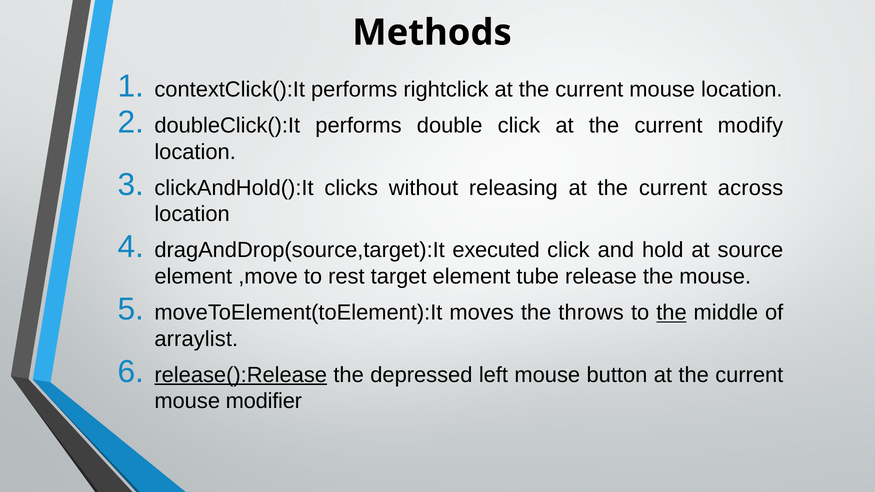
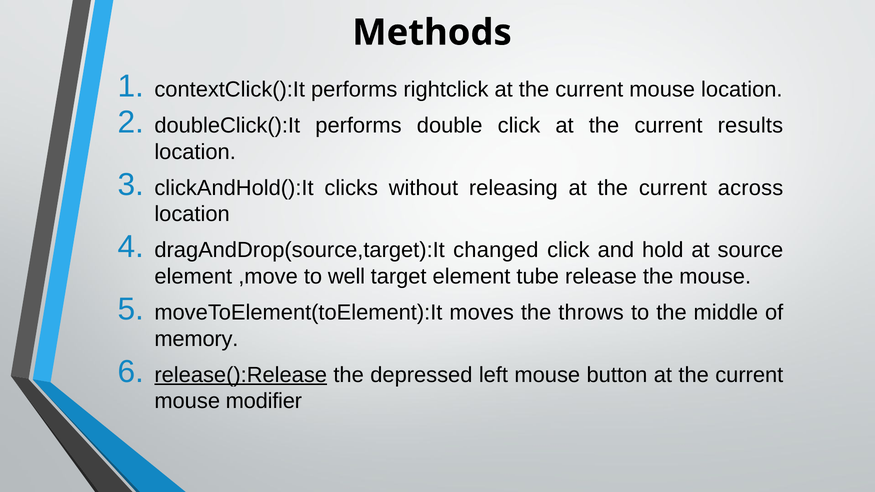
modify: modify -> results
executed: executed -> changed
rest: rest -> well
the at (671, 313) underline: present -> none
arraylist: arraylist -> memory
